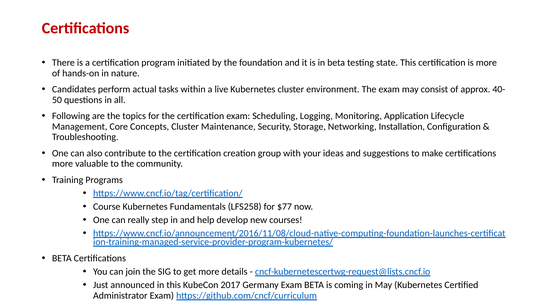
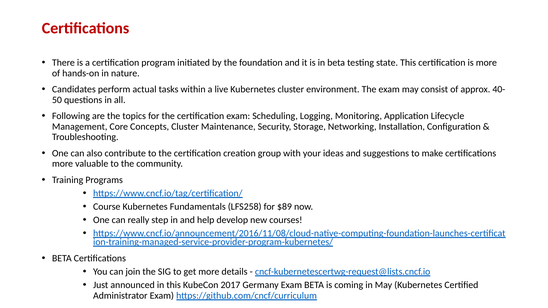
$77: $77 -> $89
